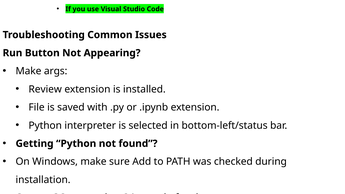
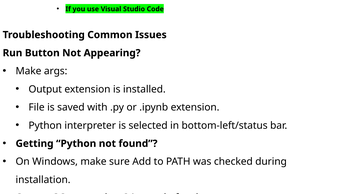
Review: Review -> Output
